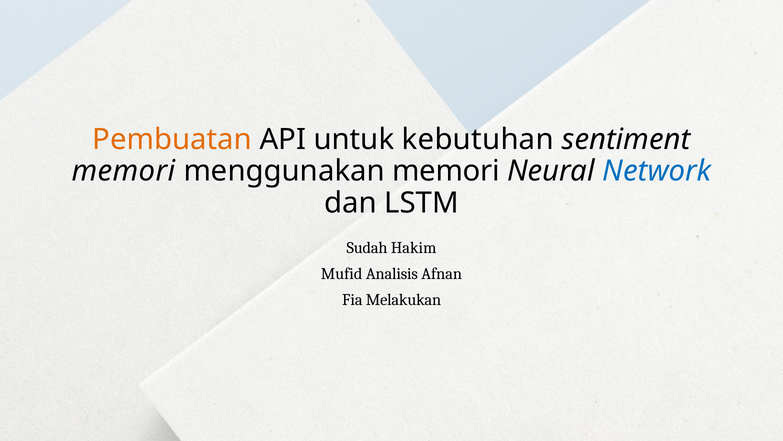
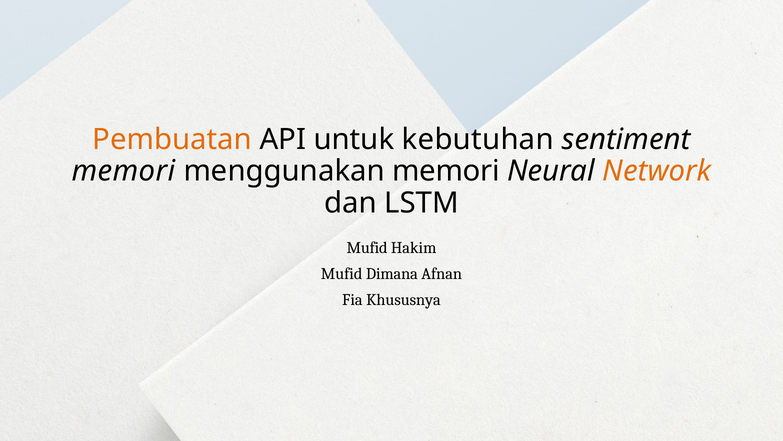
Network colour: blue -> orange
Sudah at (367, 248): Sudah -> Mufid
Analisis: Analisis -> Dimana
Melakukan: Melakukan -> Khususnya
